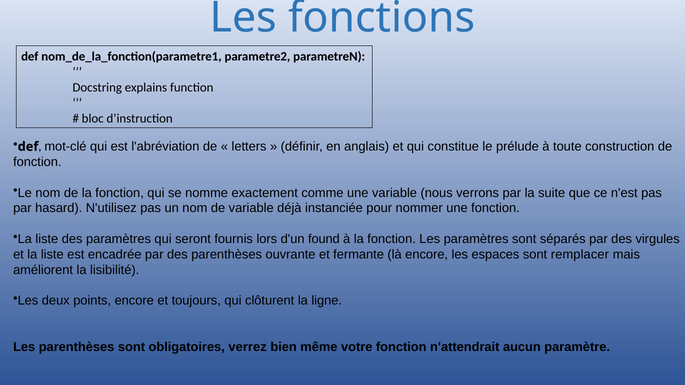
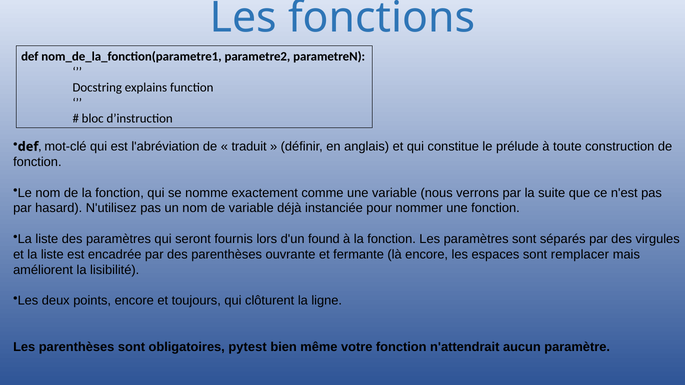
letters: letters -> traduit
verrez: verrez -> pytest
